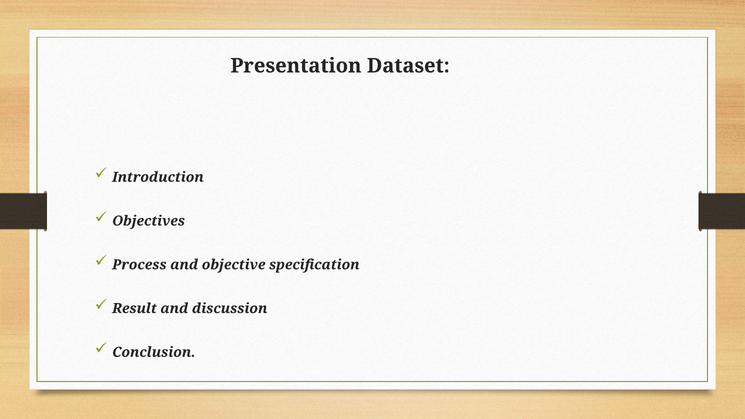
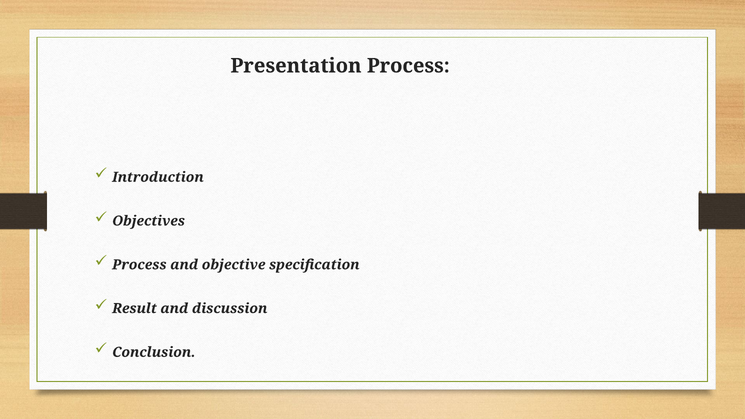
Presentation Dataset: Dataset -> Process
